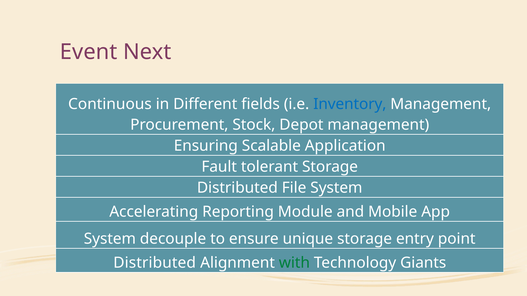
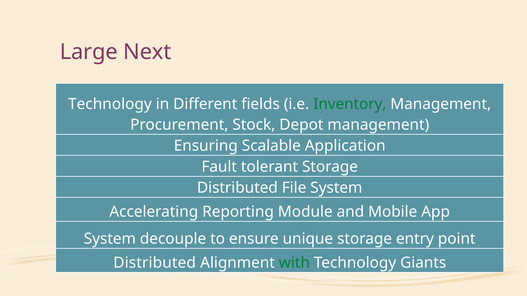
Event: Event -> Large
Continuous at (110, 104): Continuous -> Technology
Inventory colour: blue -> green
